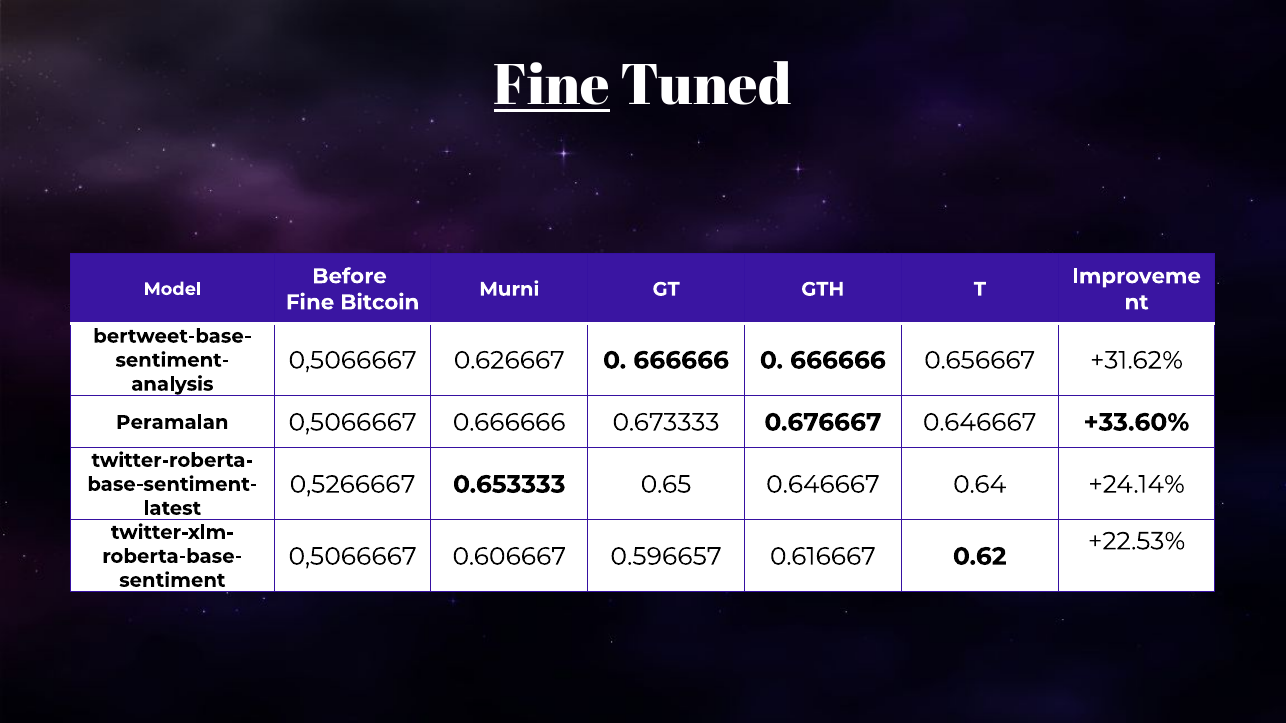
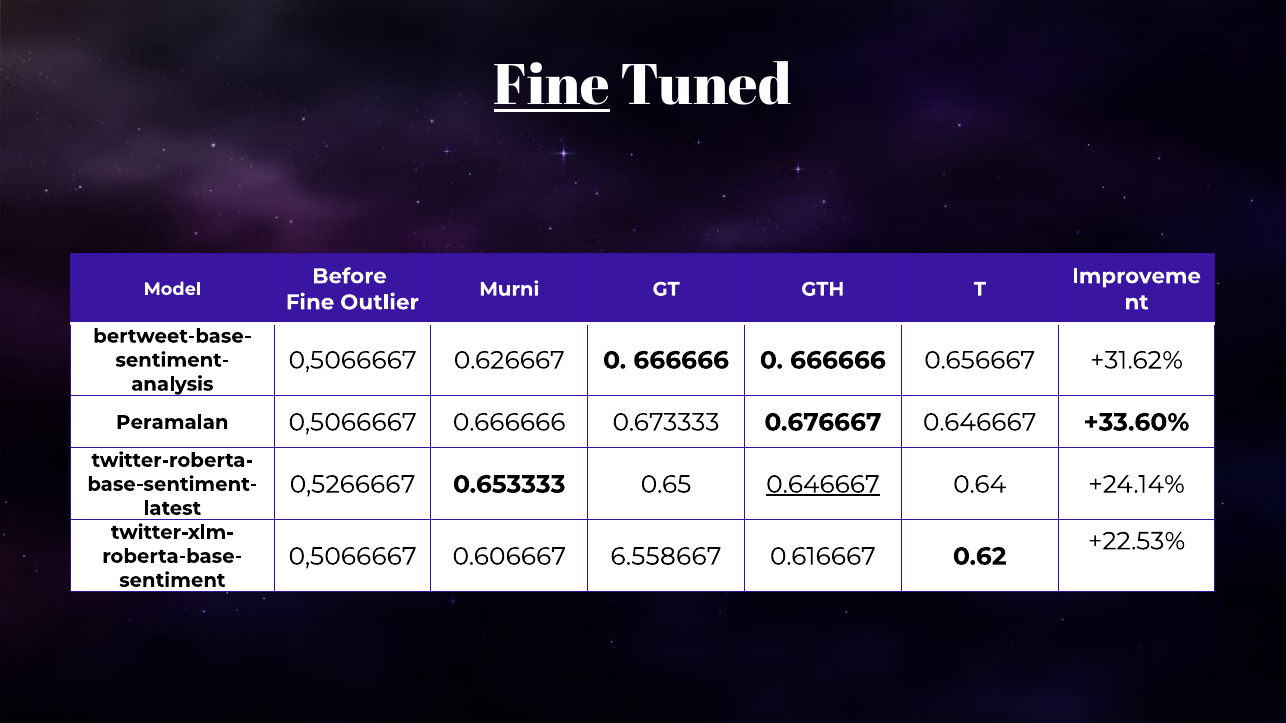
Bitcoin: Bitcoin -> Outlier
0.646667 at (823, 485) underline: none -> present
0.596657: 0.596657 -> 6.558667
